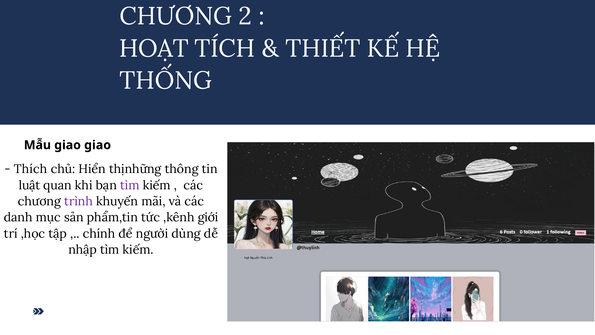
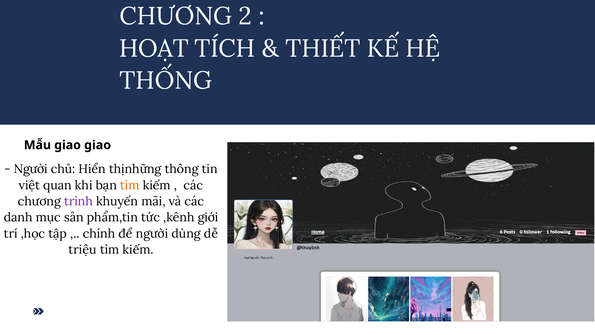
Thích at (31, 169): Thích -> Người
luật: luật -> việt
tìm at (130, 185) colour: purple -> orange
nhập: nhập -> triệu
